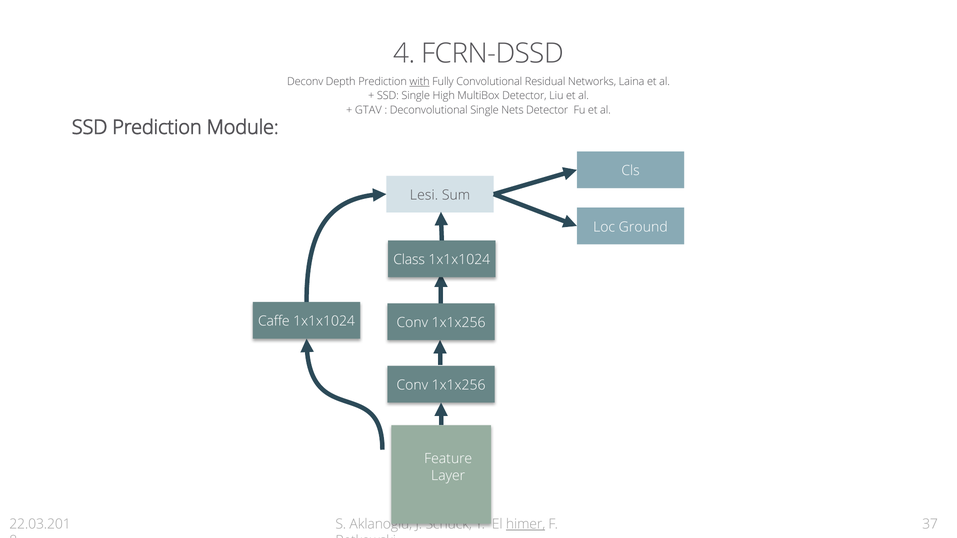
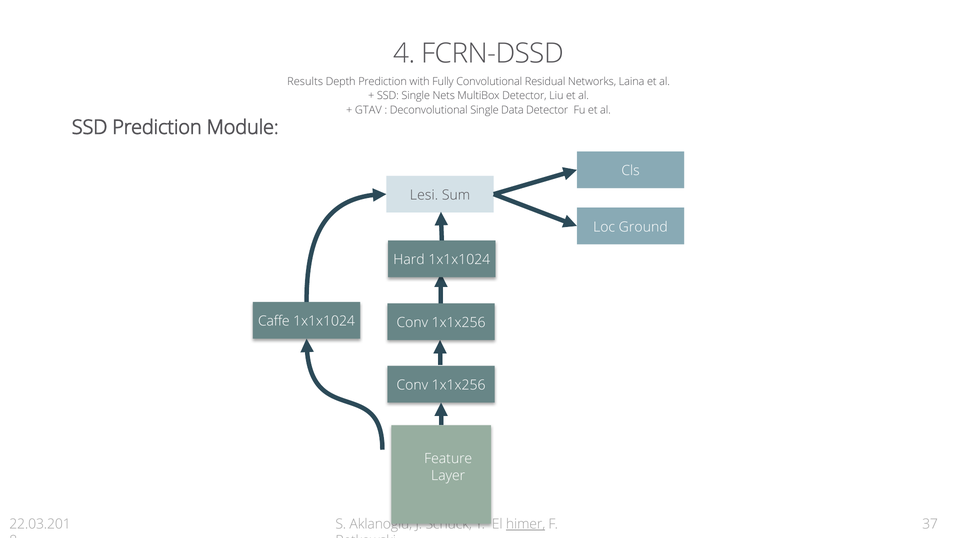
Deconv: Deconv -> Results
with underline: present -> none
High: High -> Nets
Nets: Nets -> Data
Class: Class -> Hard
